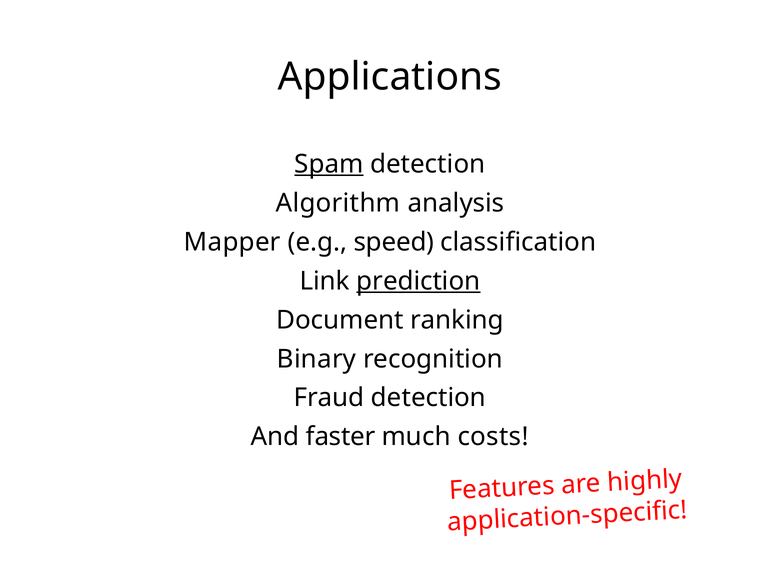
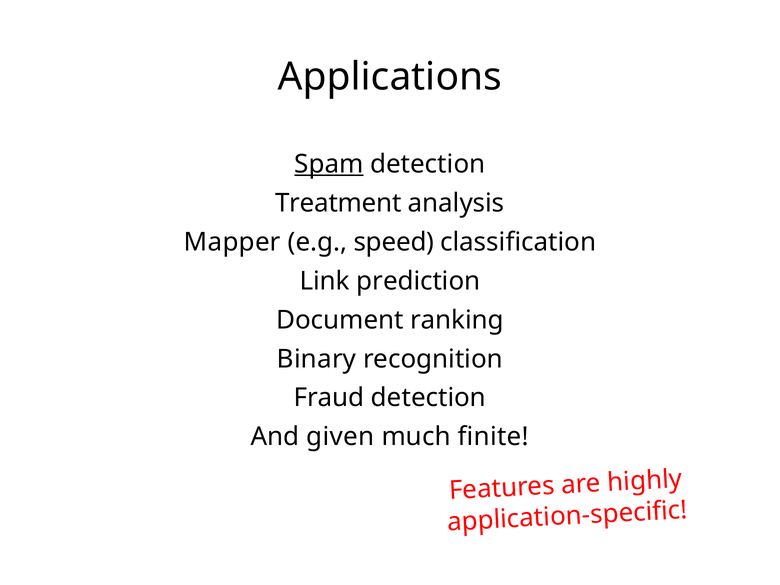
Algorithm: Algorithm -> Treatment
prediction underline: present -> none
faster: faster -> given
costs: costs -> finite
